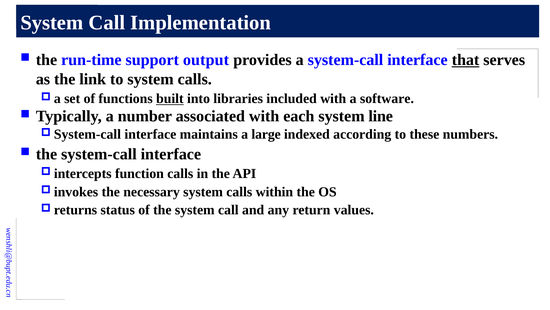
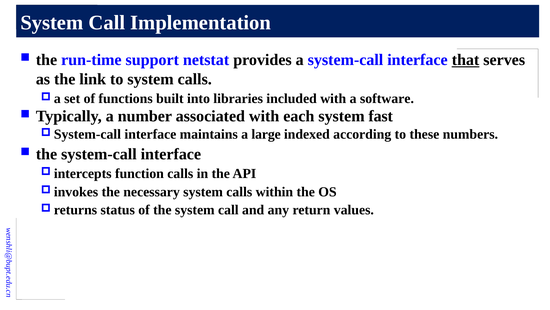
output: output -> netstat
built underline: present -> none
line: line -> fast
